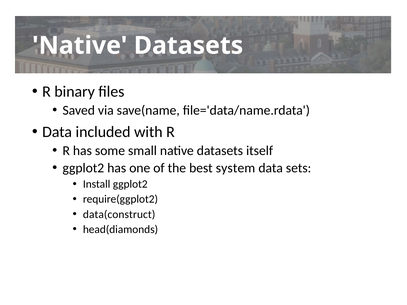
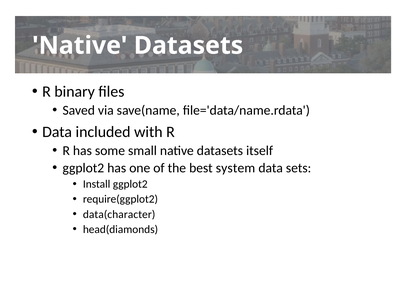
data(construct: data(construct -> data(character
